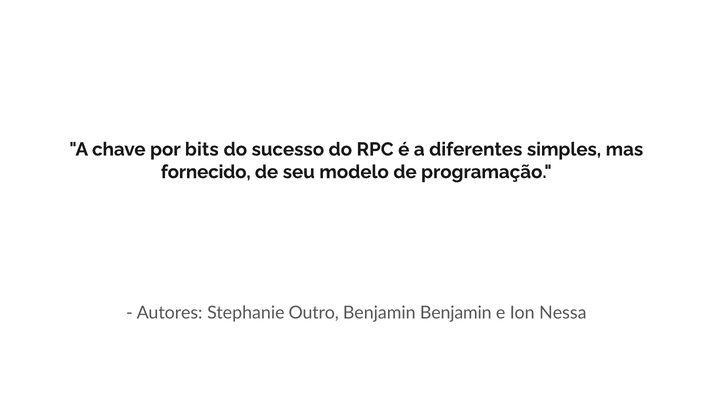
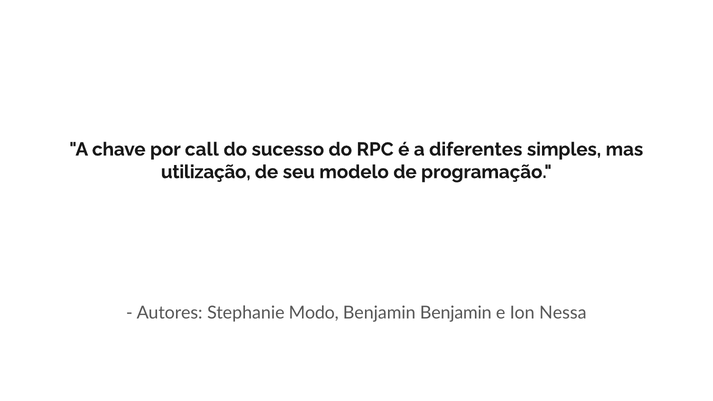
bits: bits -> call
fornecido: fornecido -> utilização
Outro: Outro -> Modo
